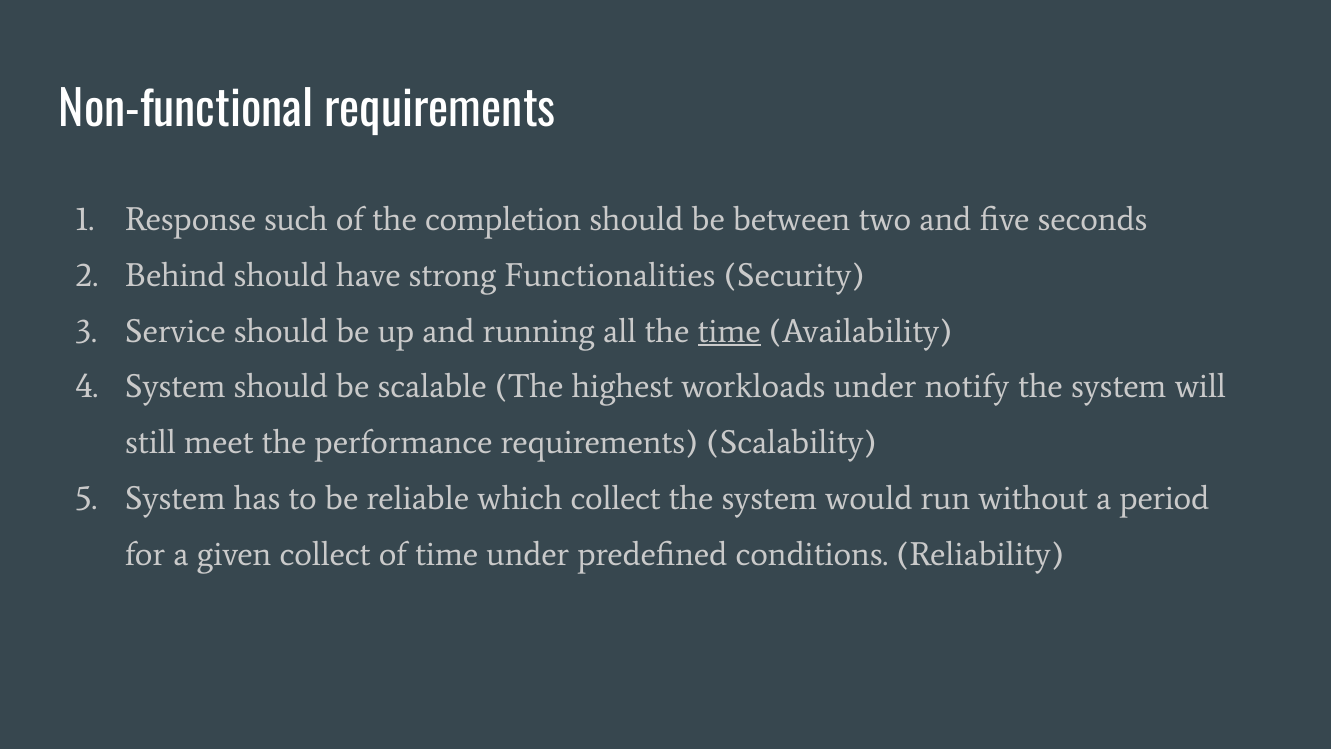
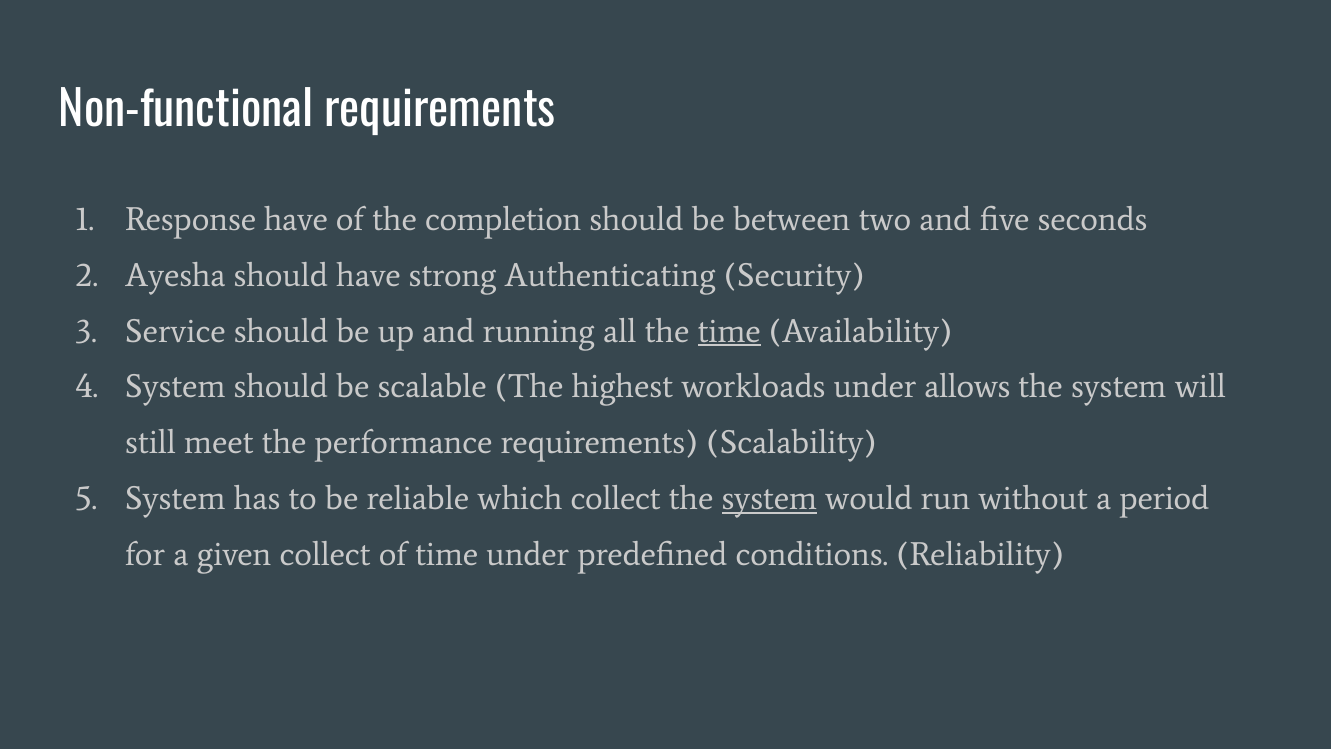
Response such: such -> have
Behind: Behind -> Ayesha
Functionalities: Functionalities -> Authenticating
notify: notify -> allows
system at (769, 499) underline: none -> present
